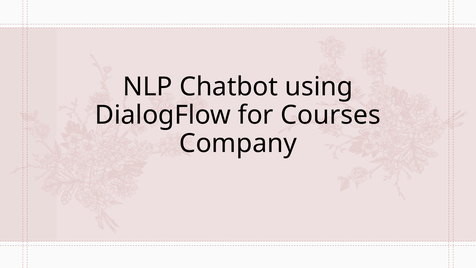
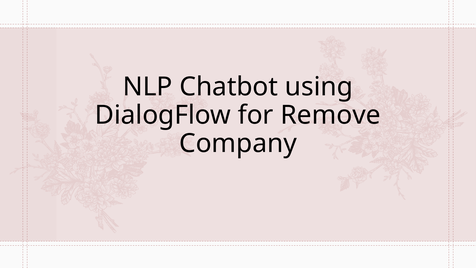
Courses: Courses -> Remove
